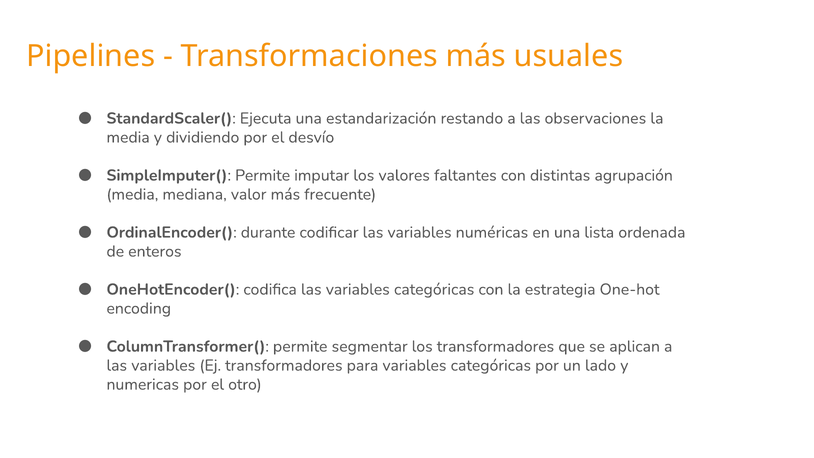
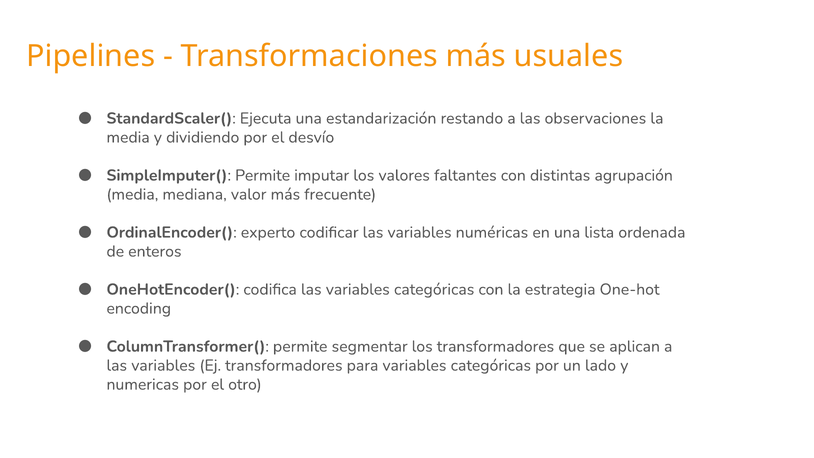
durante: durante -> experto
